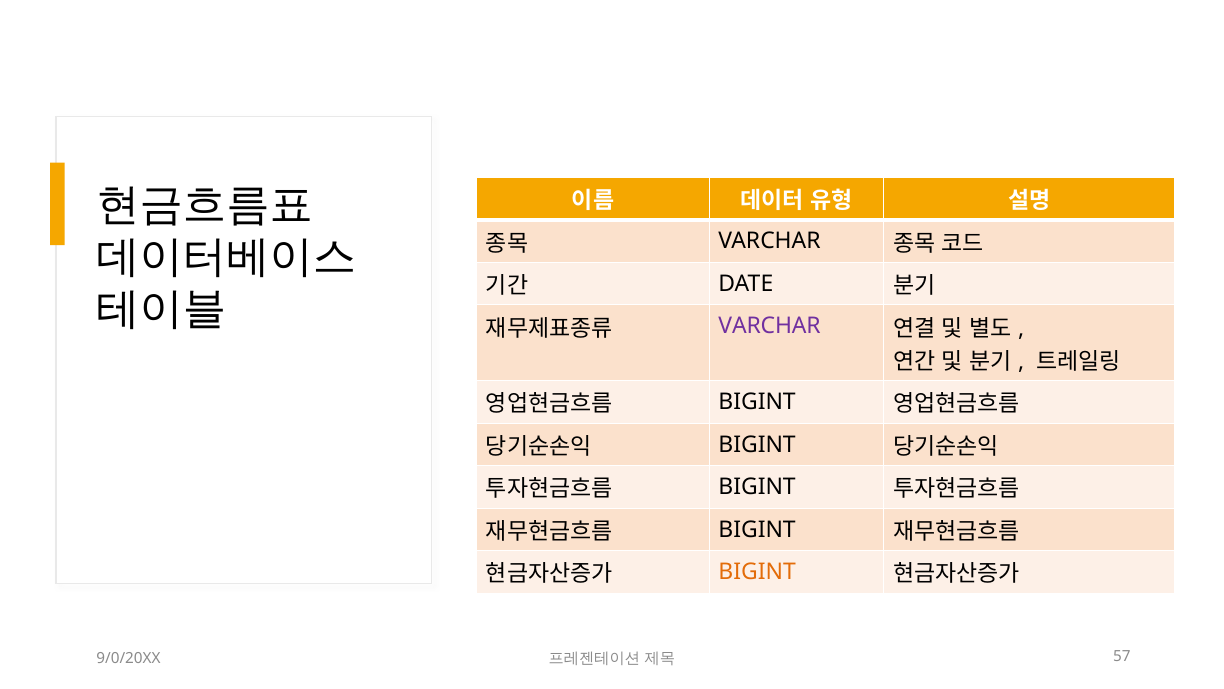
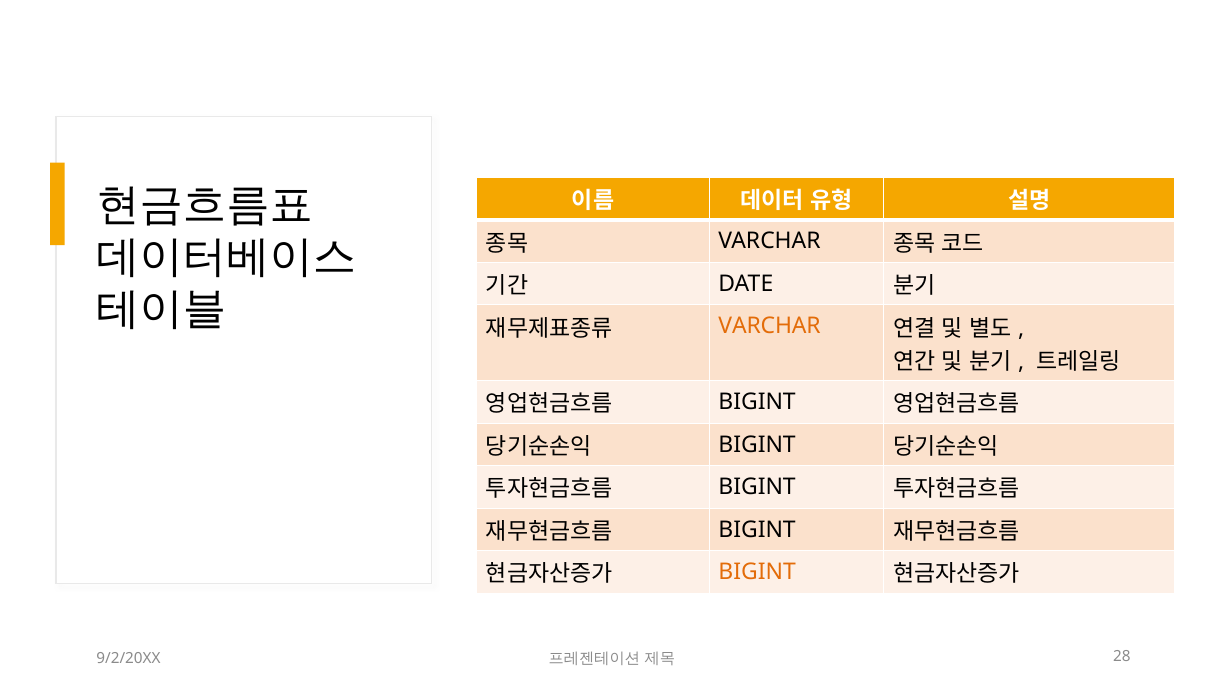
VARCHAR at (770, 326) colour: purple -> orange
9/0/20XX: 9/0/20XX -> 9/2/20XX
57: 57 -> 28
